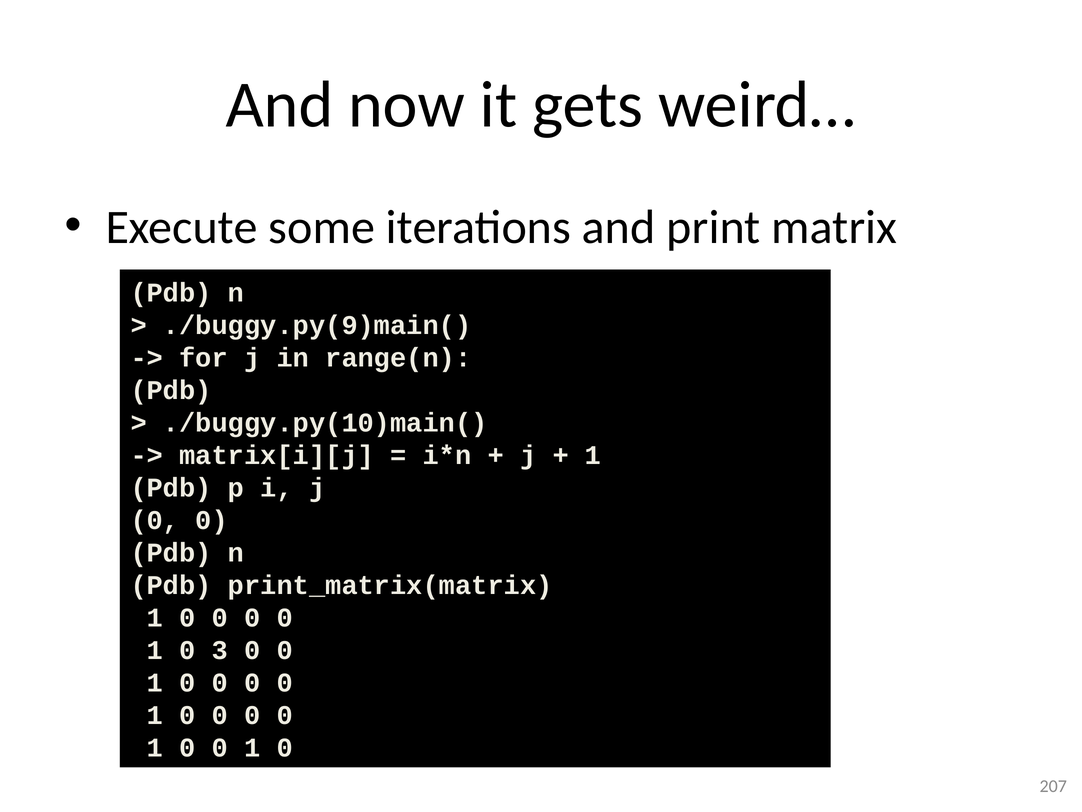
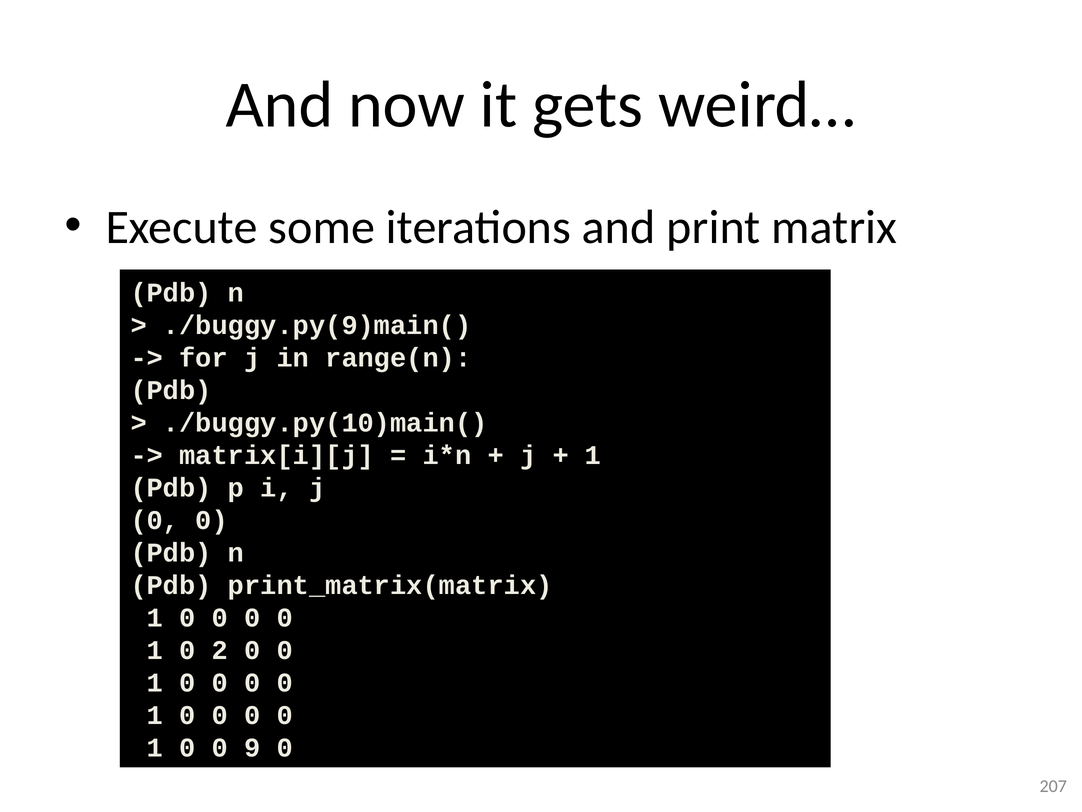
3: 3 -> 2
1 0 0 1: 1 -> 9
